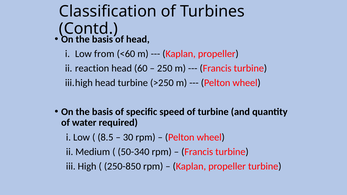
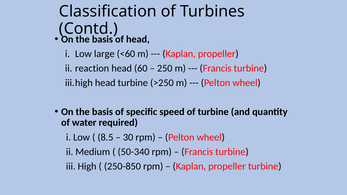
from: from -> large
